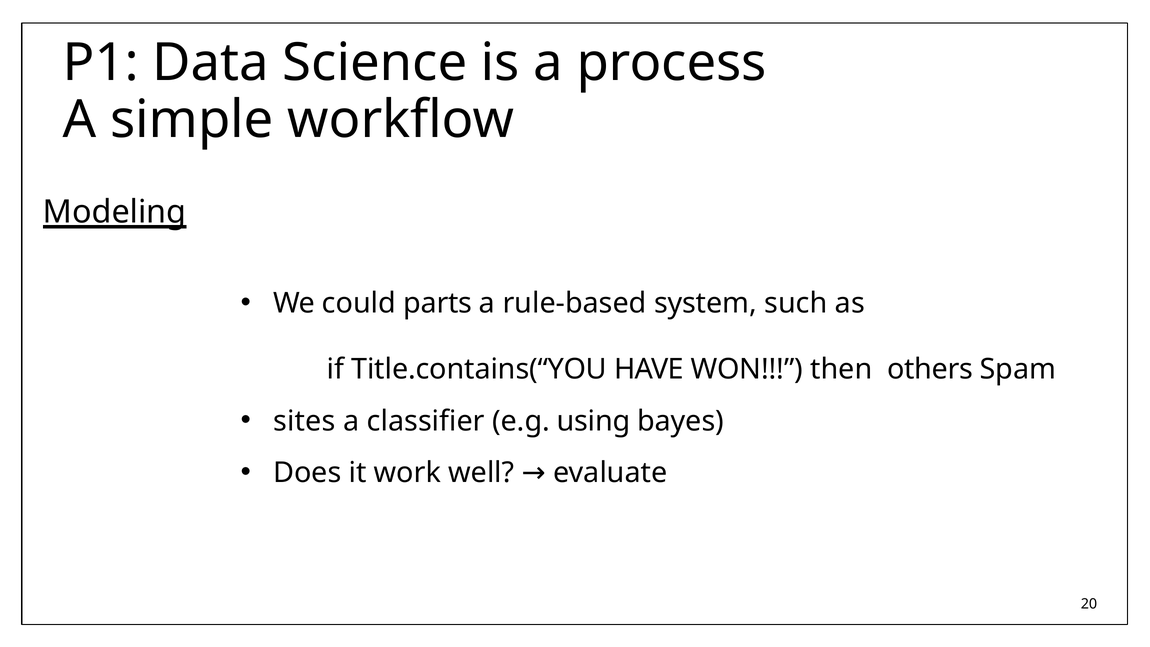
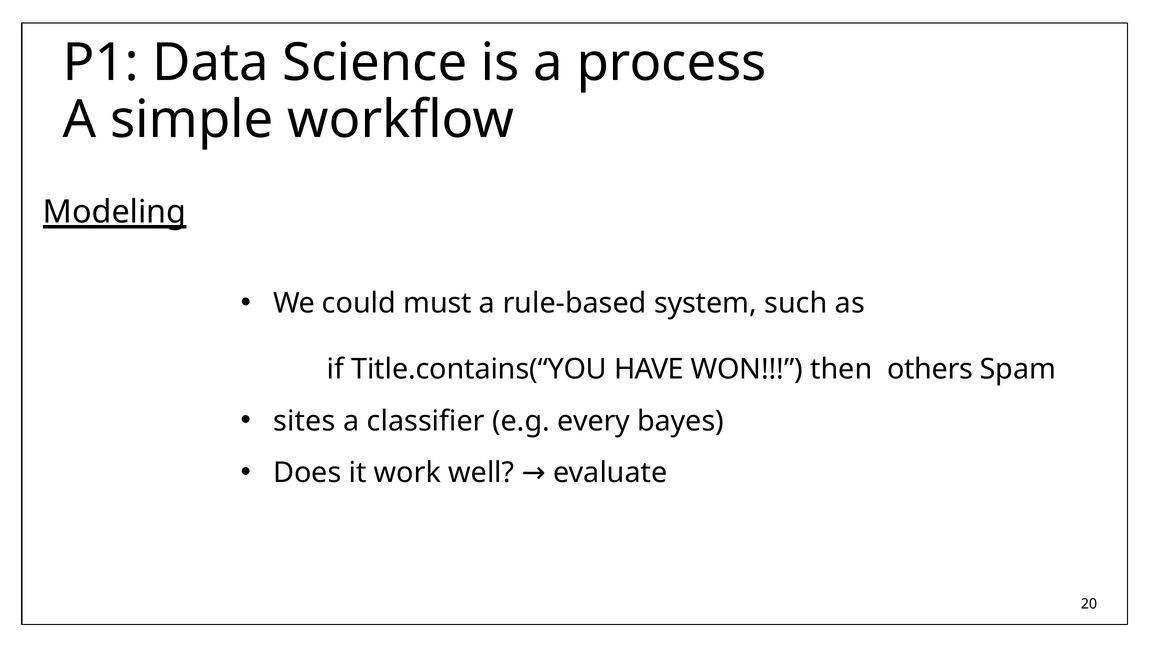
parts: parts -> must
using: using -> every
